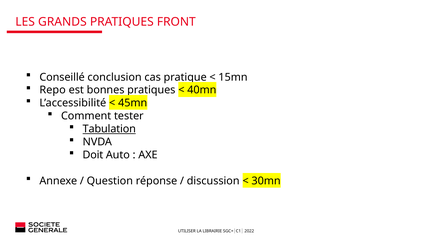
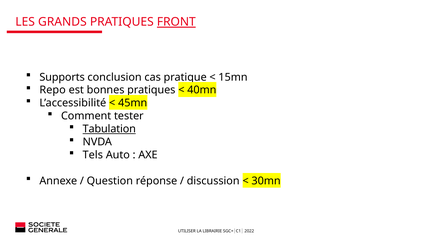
FRONT underline: none -> present
Conseillé: Conseillé -> Supports
Doit: Doit -> Tels
